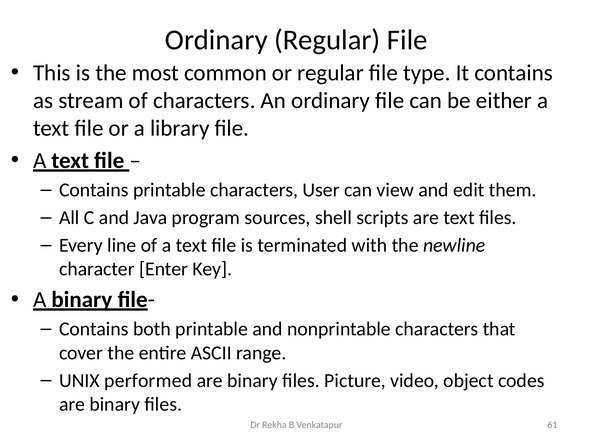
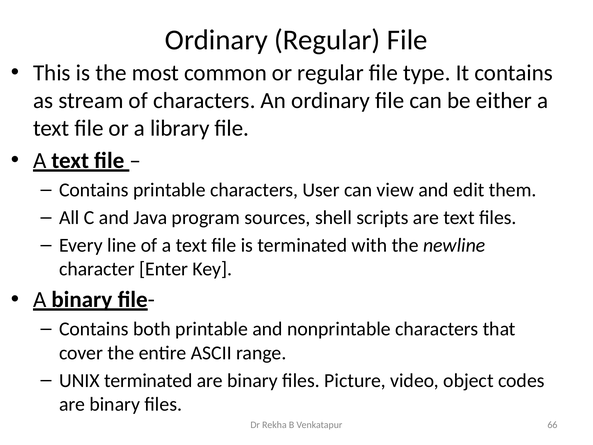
UNIX performed: performed -> terminated
61: 61 -> 66
